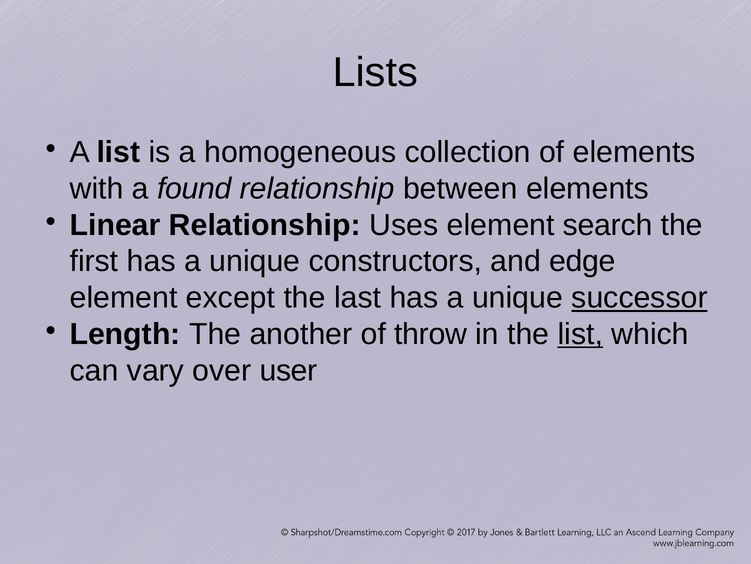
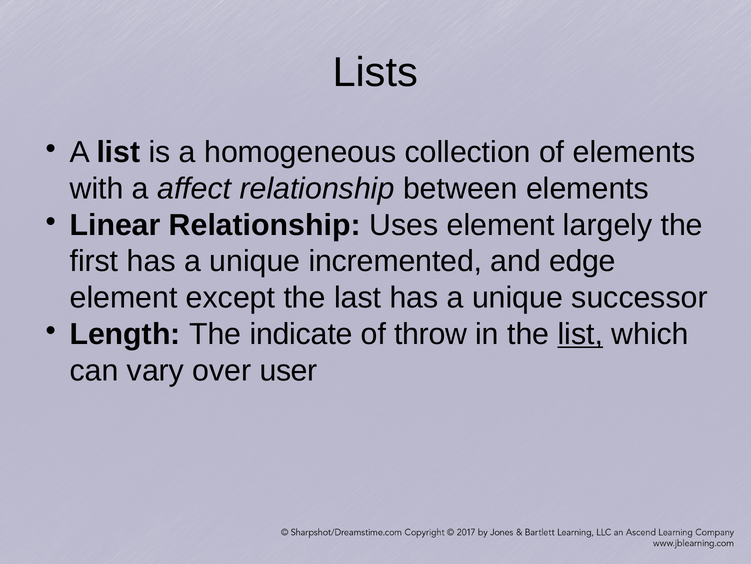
found: found -> affect
search: search -> largely
constructors: constructors -> incremented
successor underline: present -> none
another: another -> indicate
